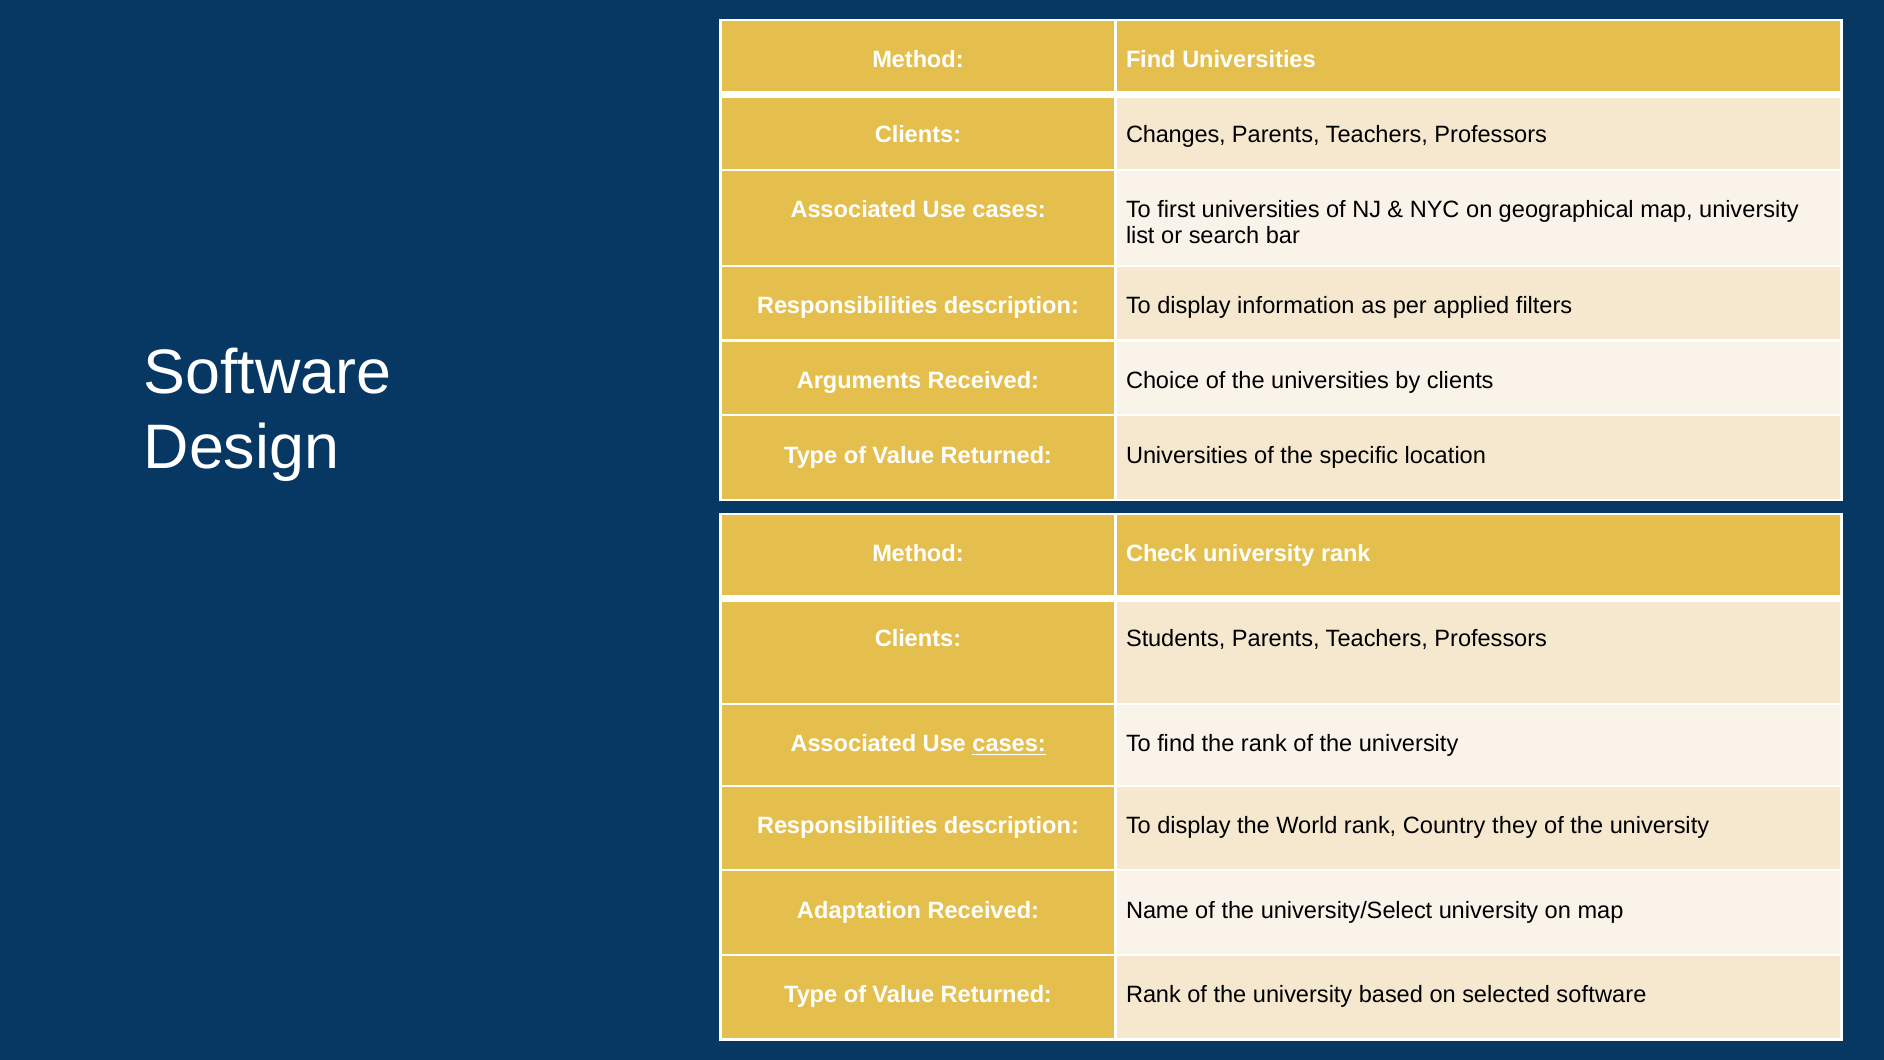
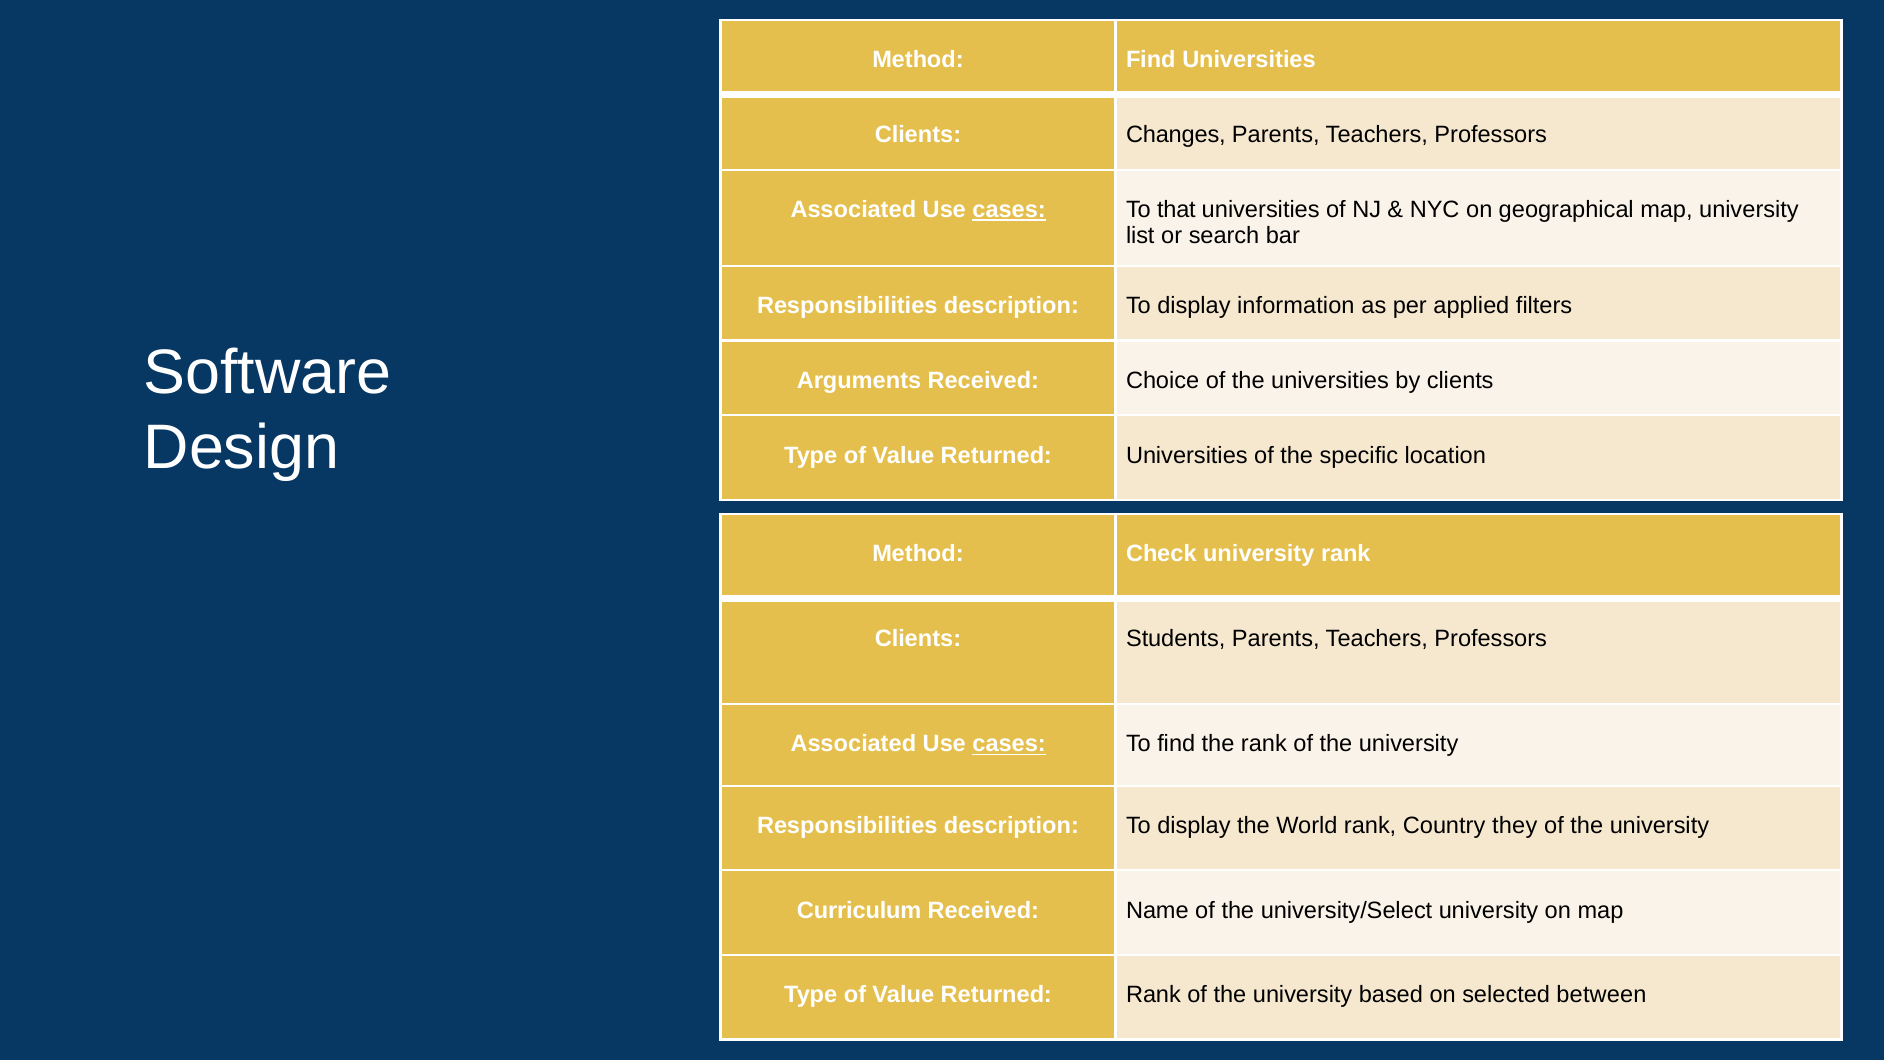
cases at (1009, 210) underline: none -> present
first: first -> that
Adaptation: Adaptation -> Curriculum
selected software: software -> between
